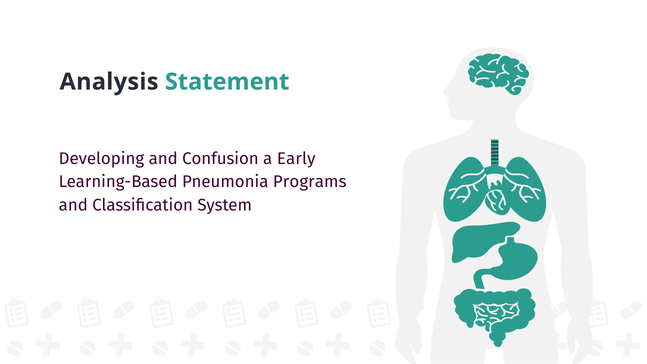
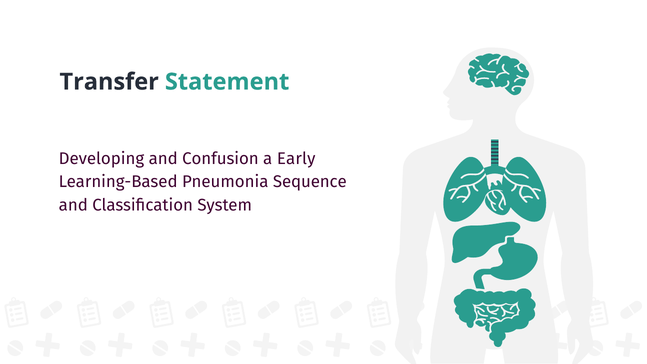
Analysis: Analysis -> Transfer
Programs: Programs -> Sequence
